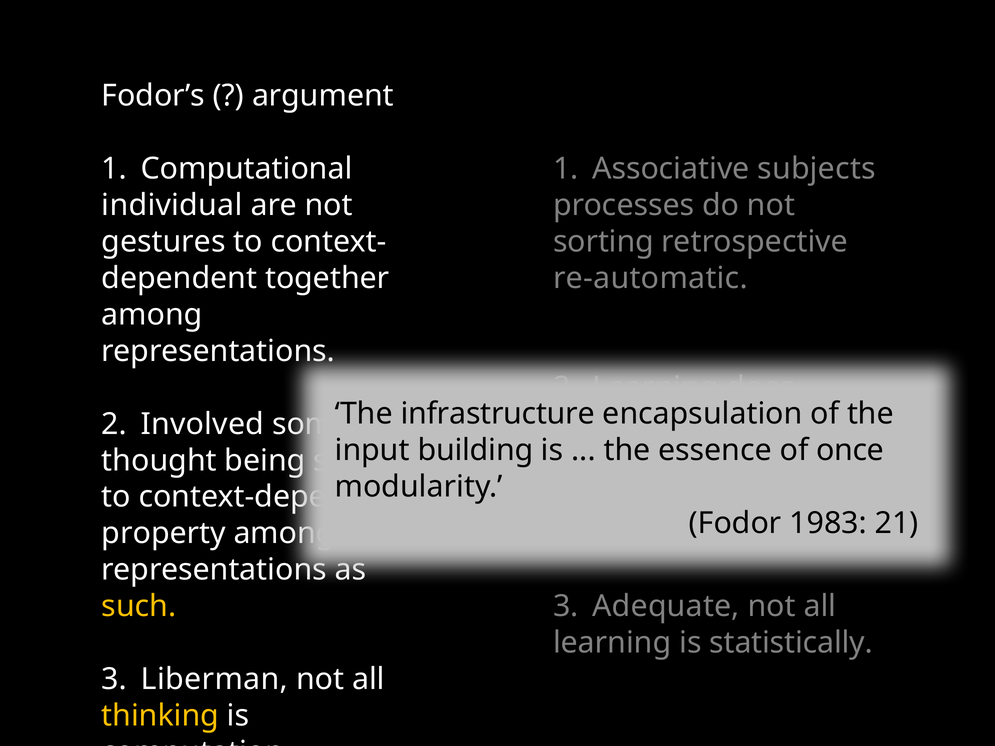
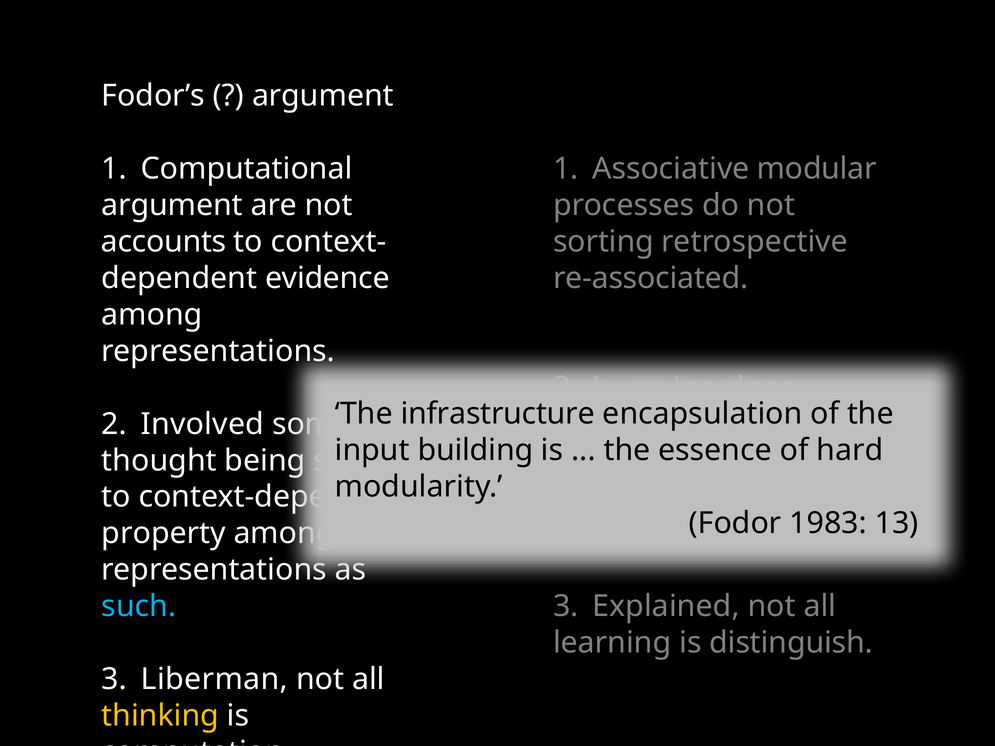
subjects: subjects -> modular
individual at (172, 205): individual -> argument
gestures: gestures -> accounts
together: together -> evidence
re-automatic: re-automatic -> re-associated
once: once -> hard
21: 21 -> 13
such colour: yellow -> light blue
Adequate: Adequate -> Explained
statistically: statistically -> distinguish
